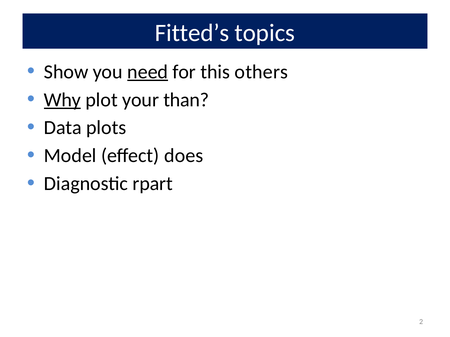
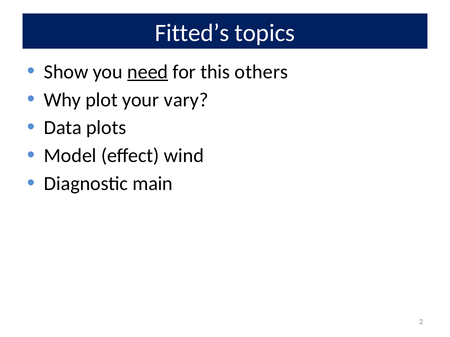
Why underline: present -> none
than: than -> vary
does: does -> wind
rpart: rpart -> main
